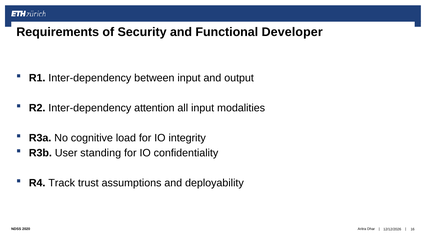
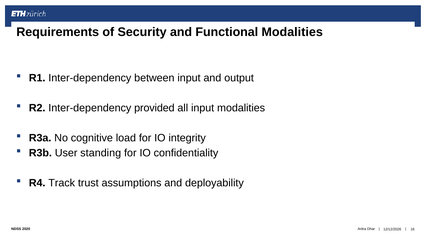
Functional Developer: Developer -> Modalities
attention: attention -> provided
